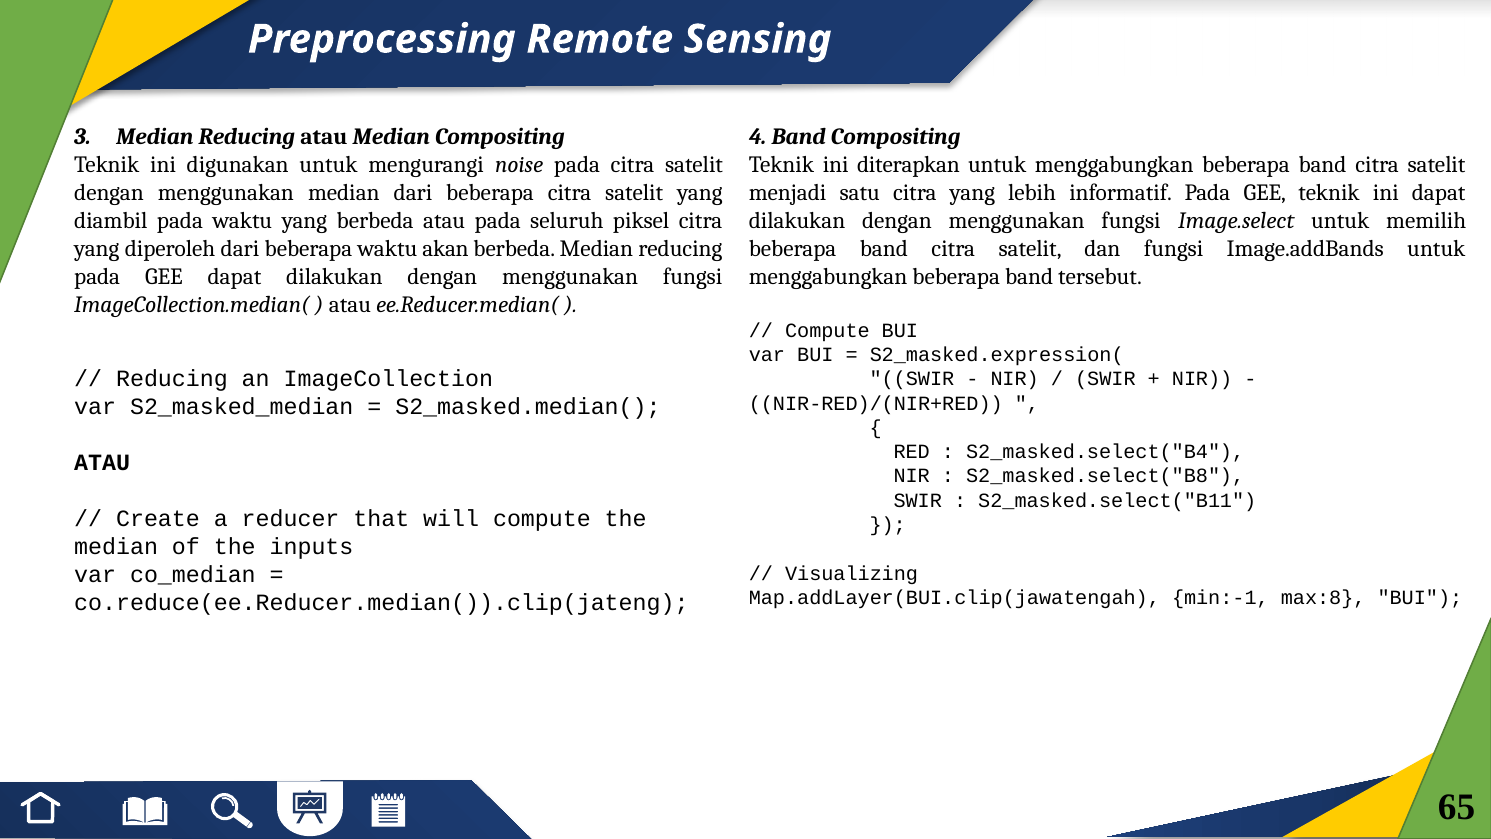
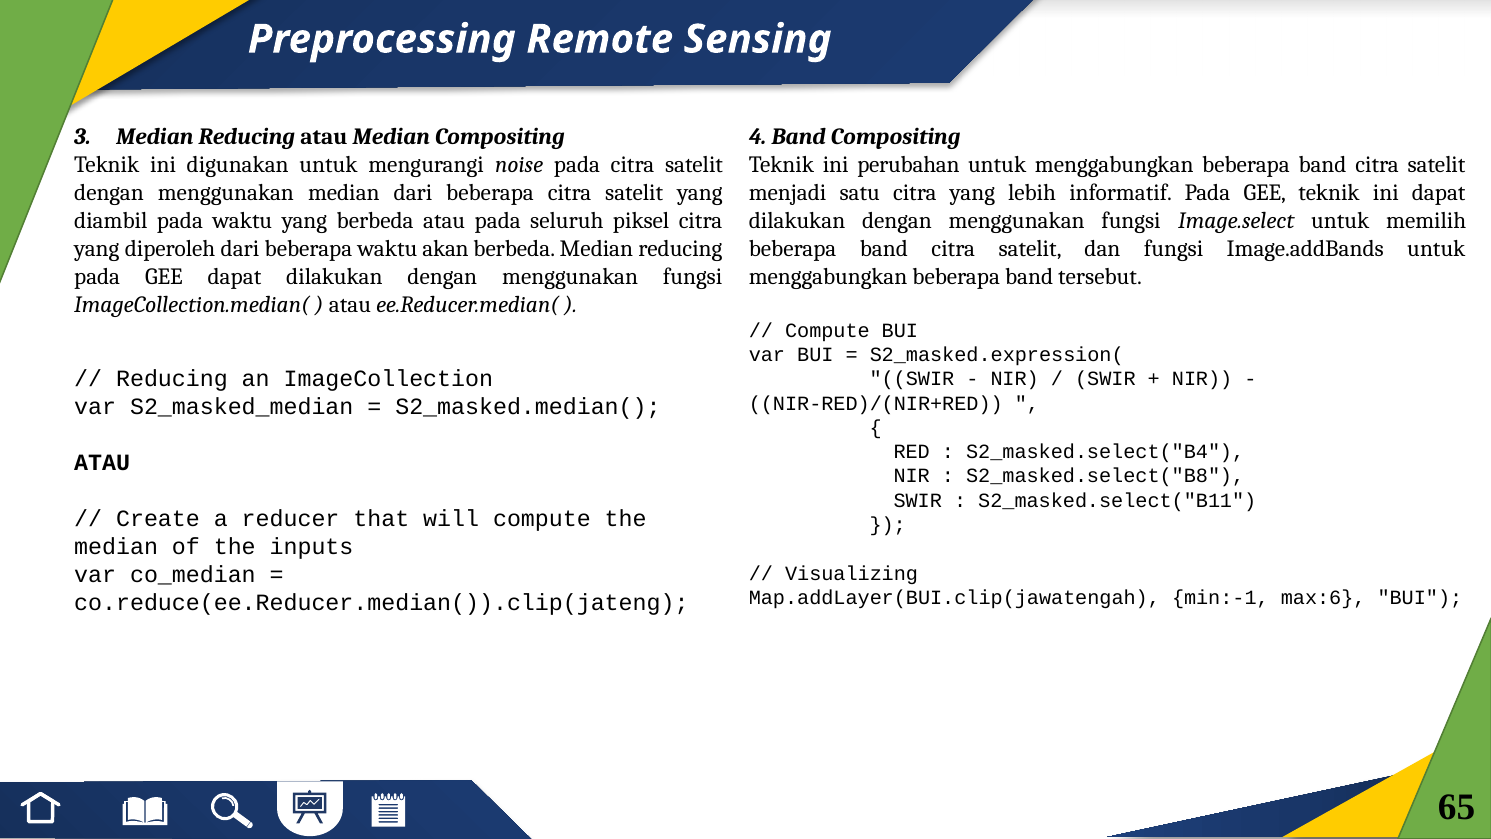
diterapkan: diterapkan -> perubahan
max:8: max:8 -> max:6
